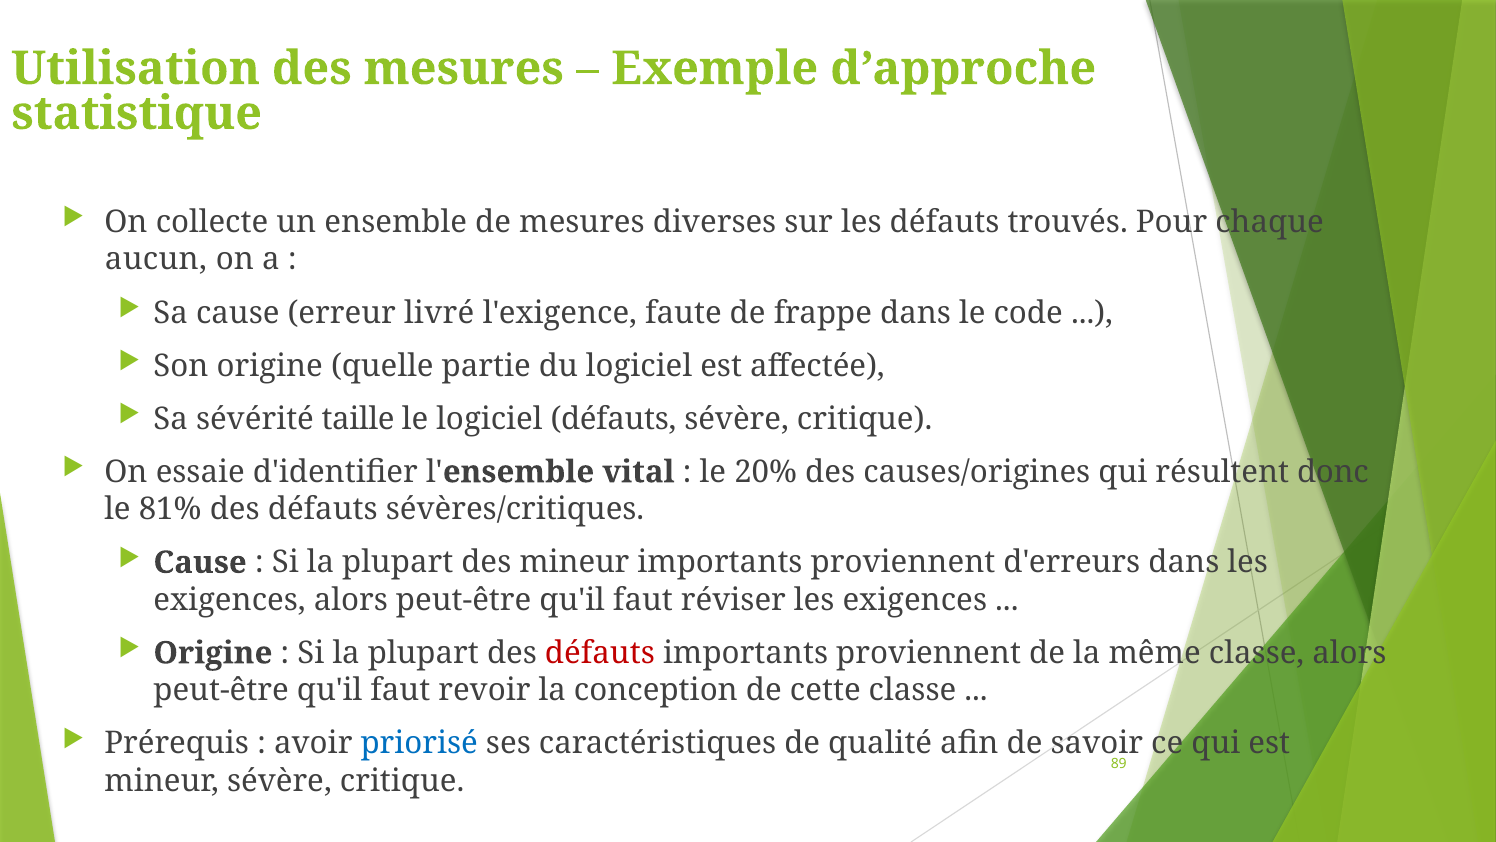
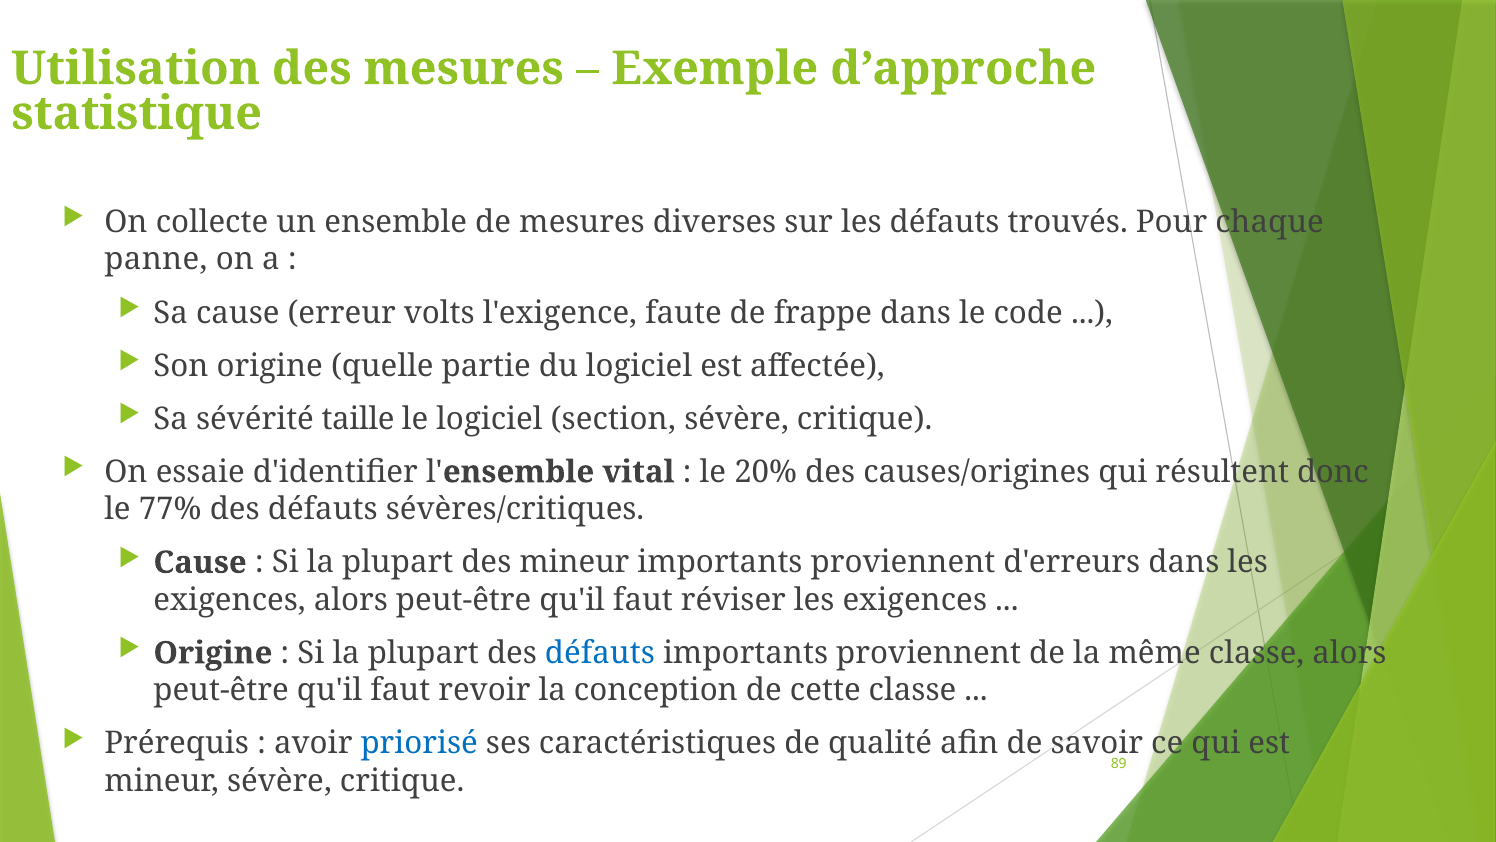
aucun: aucun -> panne
livré: livré -> volts
logiciel défauts: défauts -> section
81%: 81% -> 77%
défauts at (600, 653) colour: red -> blue
